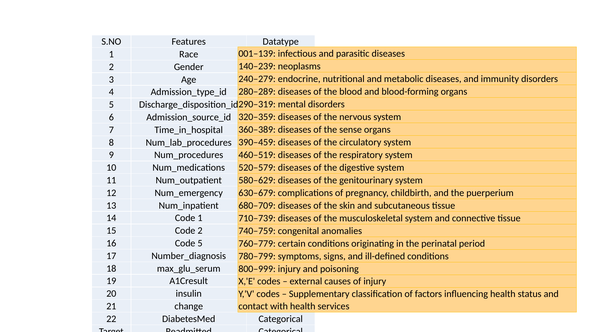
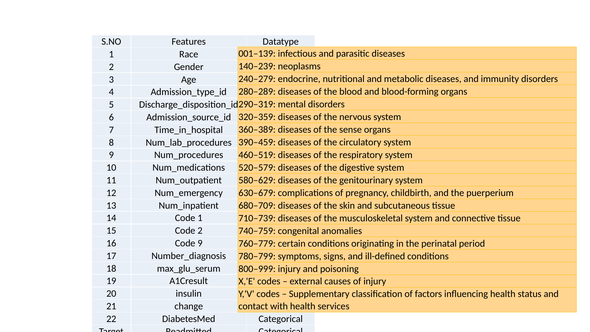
Code 5: 5 -> 9
